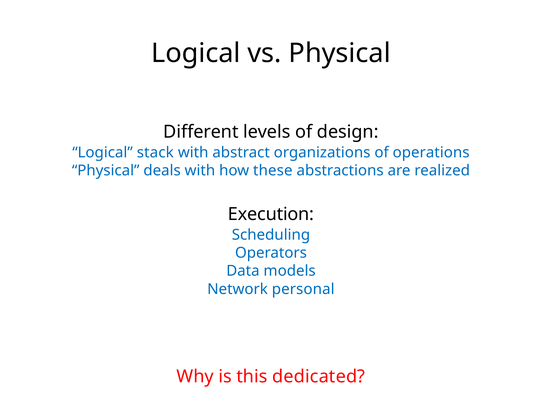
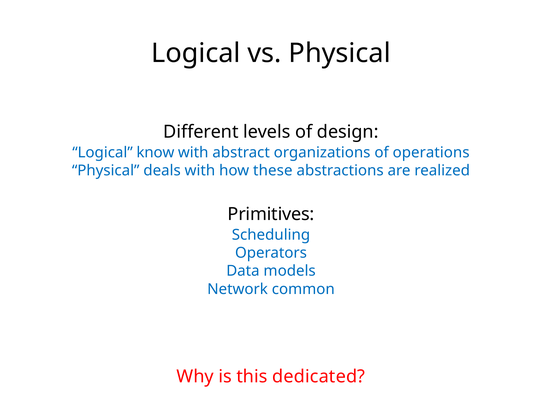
stack: stack -> know
Execution: Execution -> Primitives
personal: personal -> common
